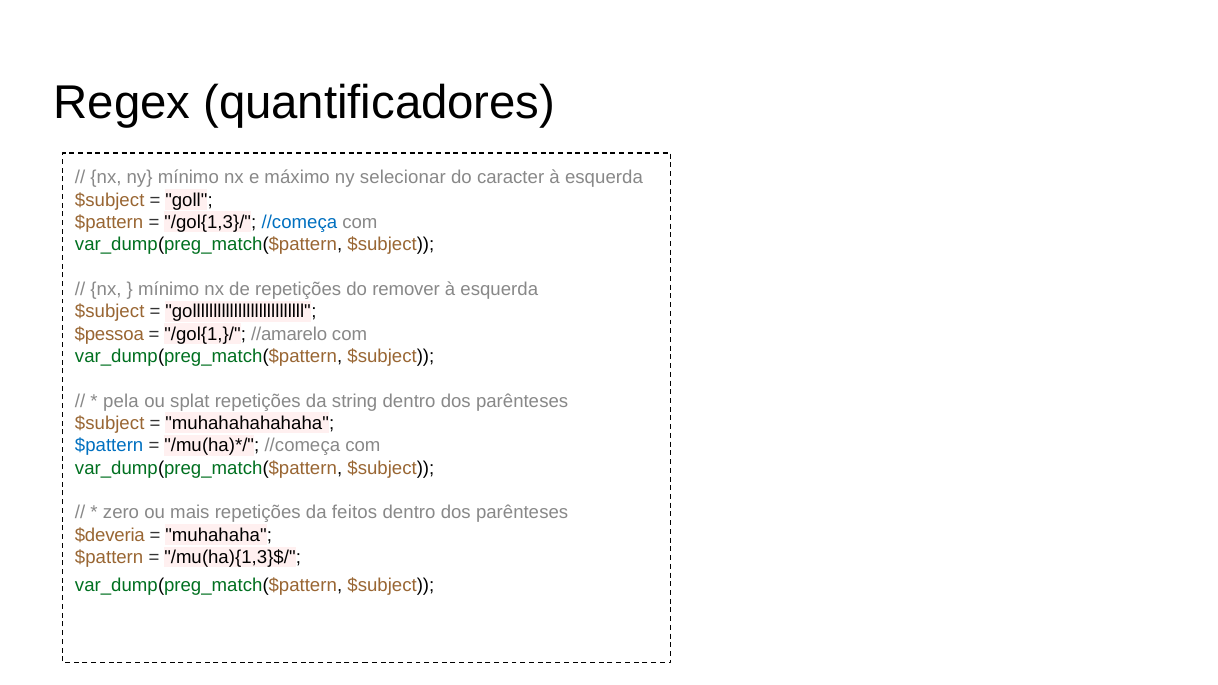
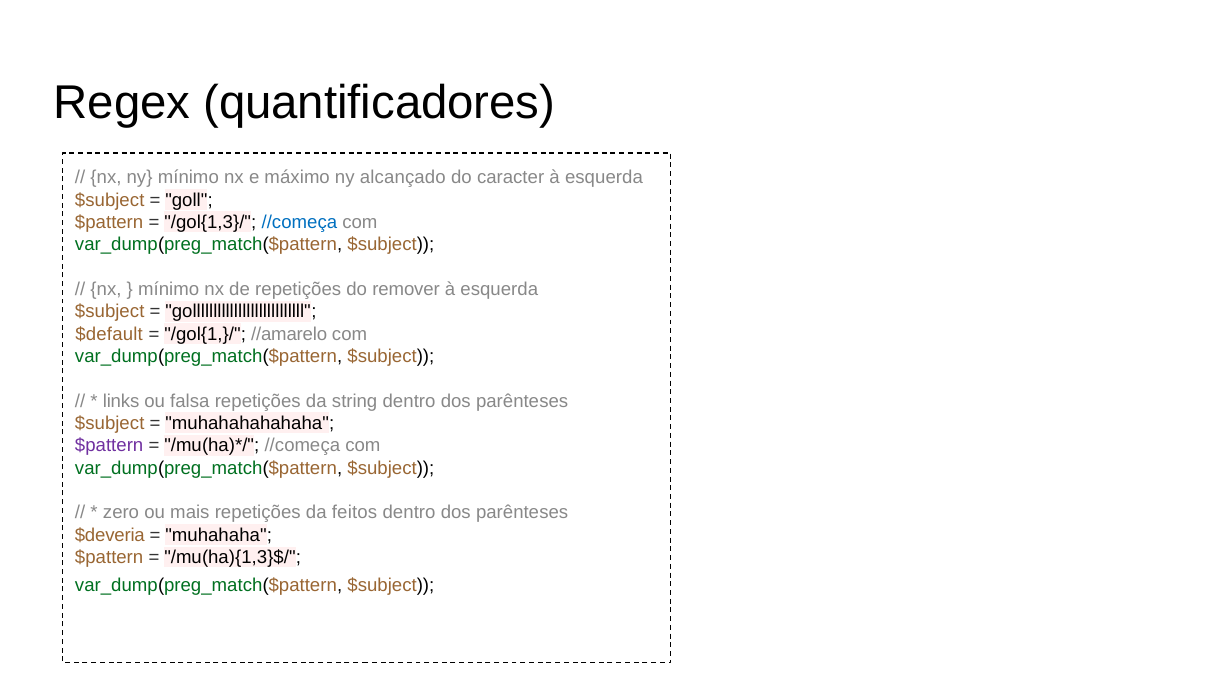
selecionar: selecionar -> alcançado
$pessoa: $pessoa -> $default
pela: pela -> links
splat: splat -> falsa
$pattern at (109, 446) colour: blue -> purple
